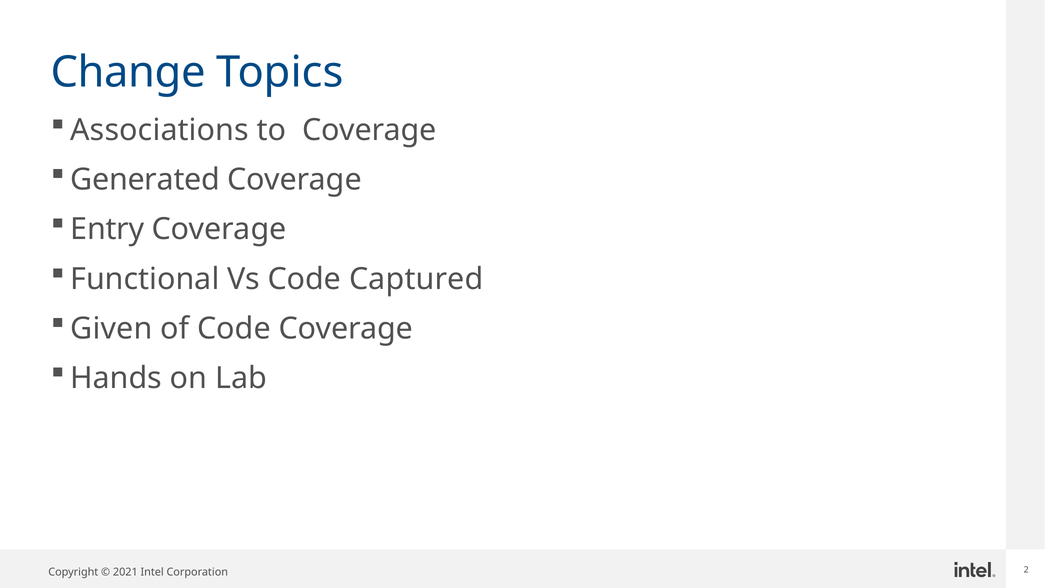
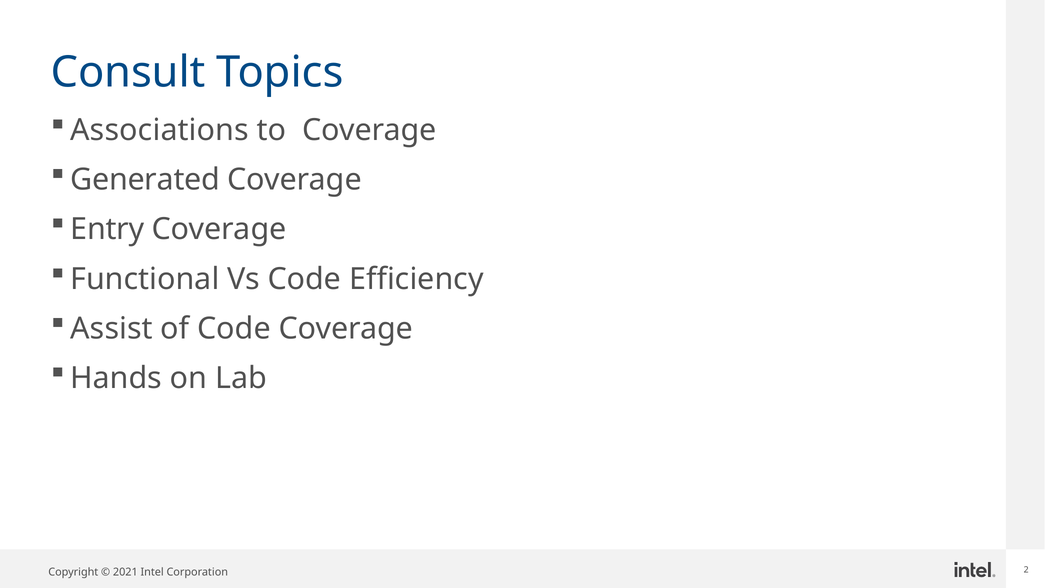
Change: Change -> Consult
Captured: Captured -> Efficiency
Given: Given -> Assist
